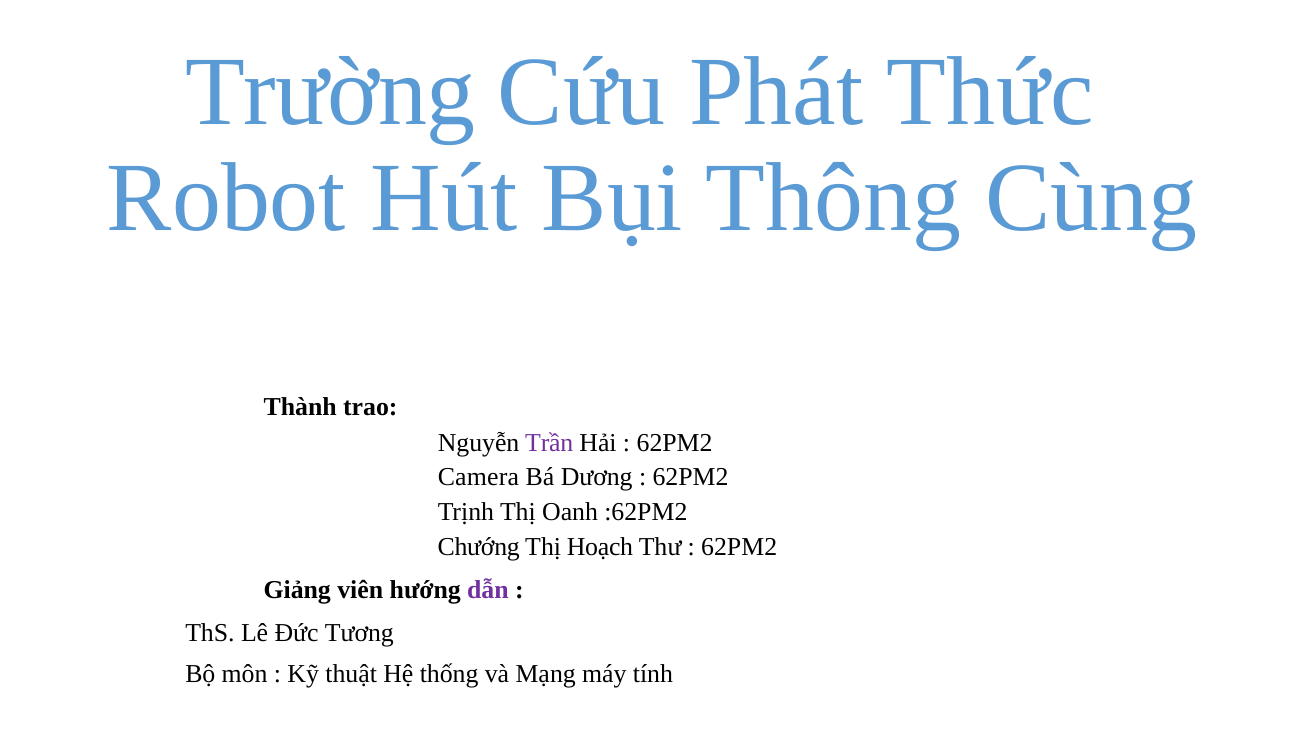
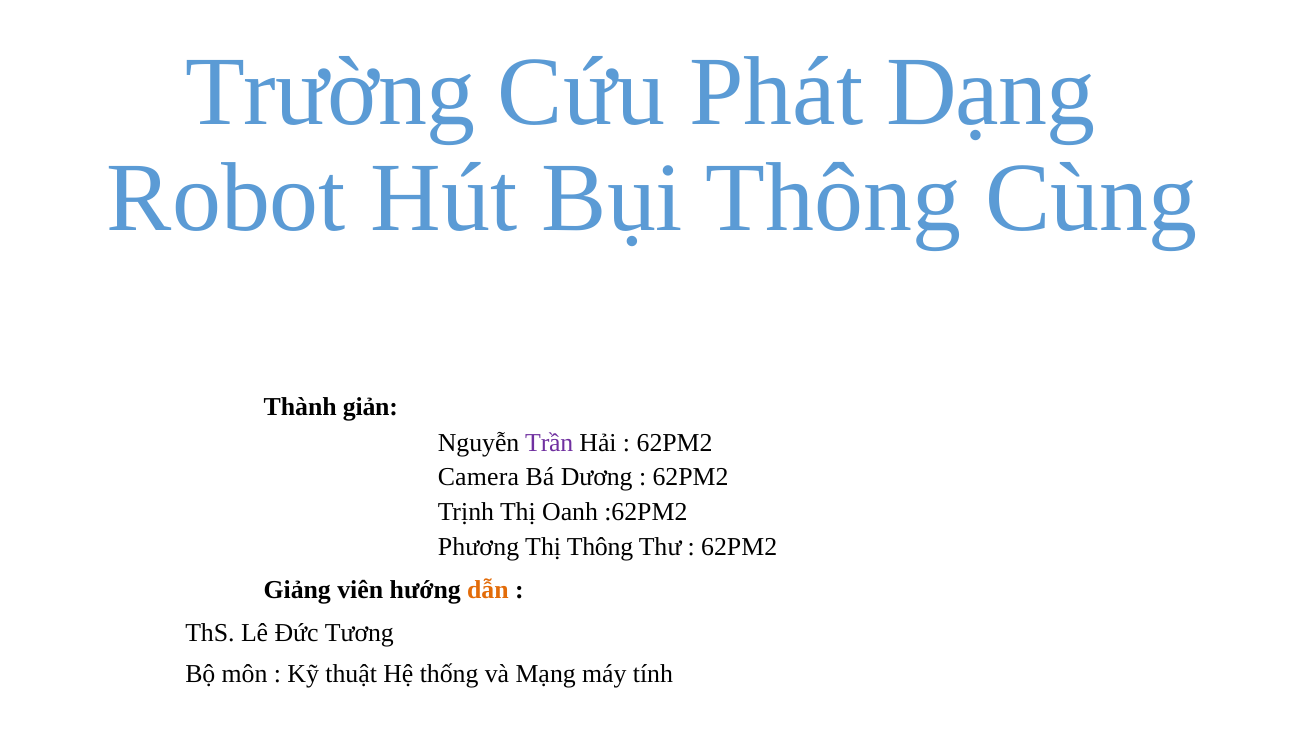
Thức: Thức -> Dạng
trao: trao -> giản
Chướng: Chướng -> Phương
Thị Hoạch: Hoạch -> Thông
dẫn colour: purple -> orange
